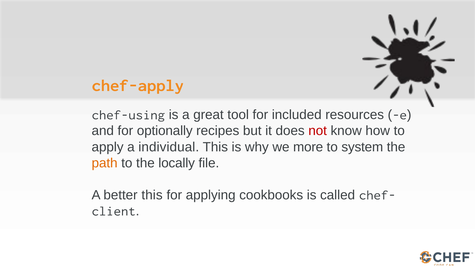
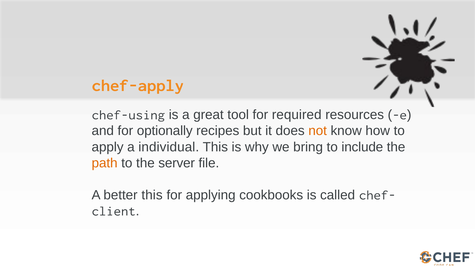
included: included -> required
not colour: red -> orange
more: more -> bring
system: system -> include
locally: locally -> server
